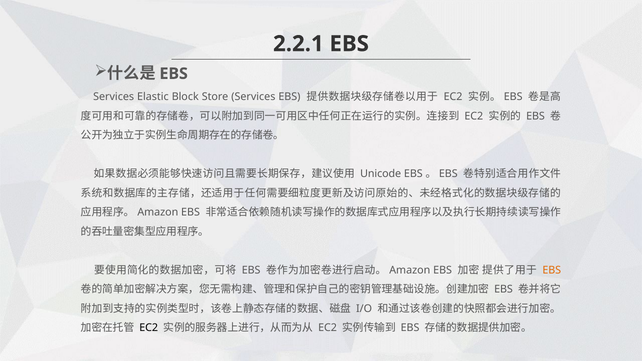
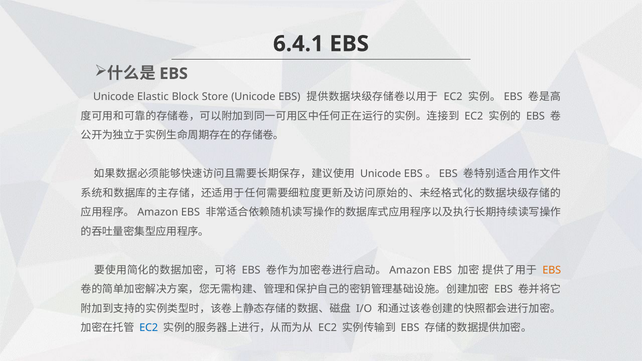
2.2.1: 2.2.1 -> 6.4.1
Services at (114, 97): Services -> Unicode
Store Services: Services -> Unicode
EC2 at (149, 328) colour: black -> blue
